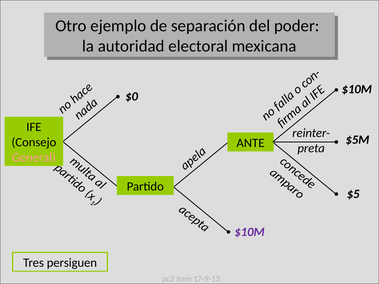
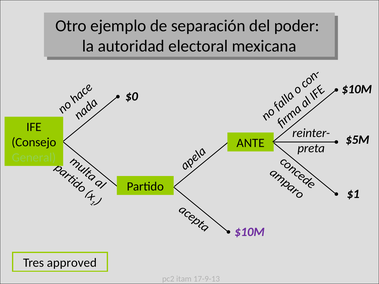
General colour: pink -> light green
$5: $5 -> $1
persiguen: persiguen -> approved
